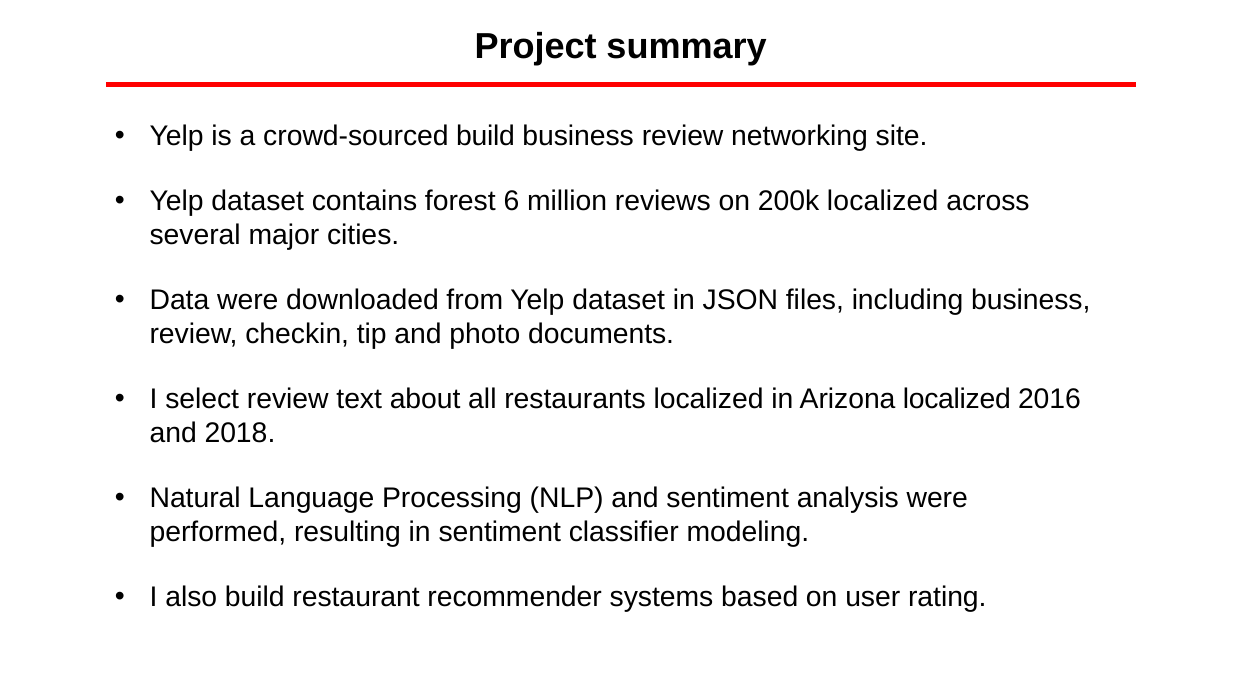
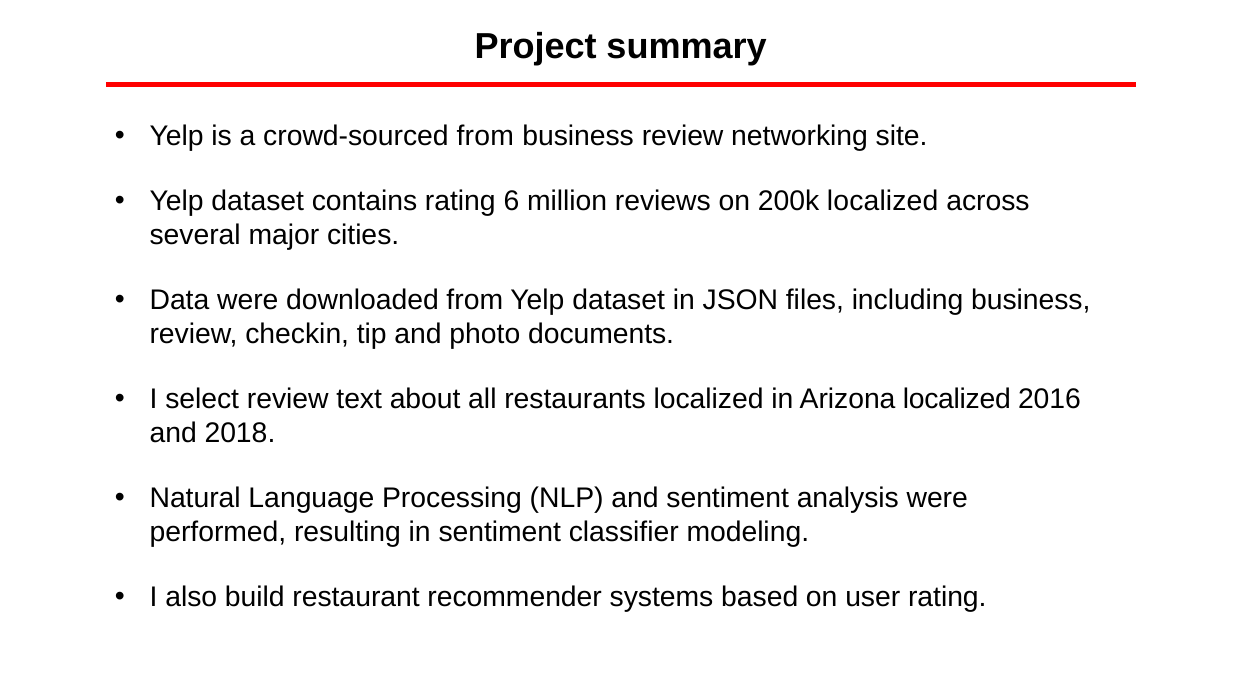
crowd-sourced build: build -> from
contains forest: forest -> rating
